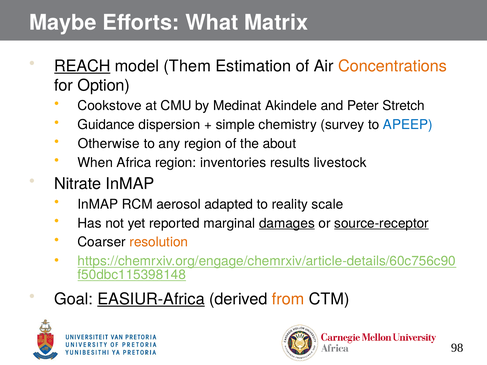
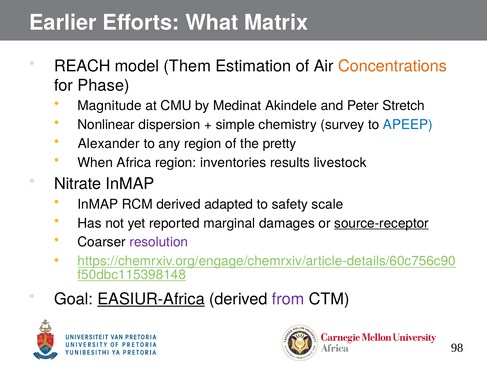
Maybe: Maybe -> Earlier
REACH underline: present -> none
Option: Option -> Phase
Cookstove: Cookstove -> Magnitude
Guidance: Guidance -> Nonlinear
Otherwise: Otherwise -> Alexander
about: about -> pretty
RCM aerosol: aerosol -> derived
reality: reality -> safety
damages underline: present -> none
resolution colour: orange -> purple
from colour: orange -> purple
